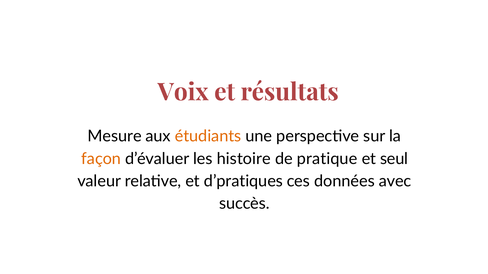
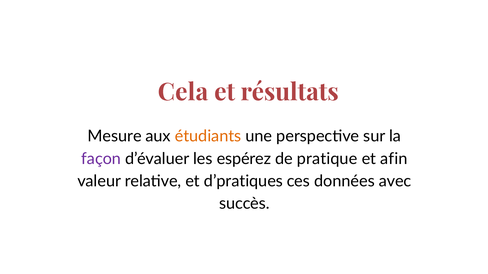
Voix: Voix -> Cela
façon colour: orange -> purple
histoire: histoire -> espérez
seul: seul -> afin
